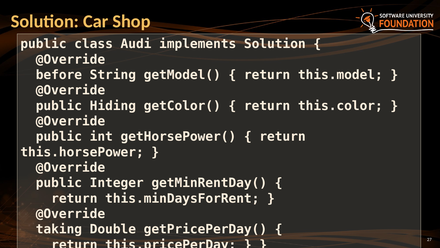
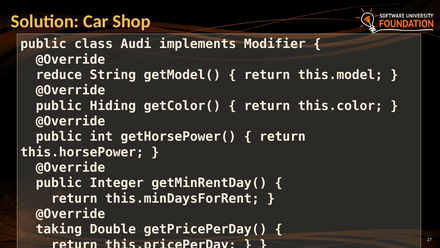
implements Solution: Solution -> Modifier
before: before -> reduce
